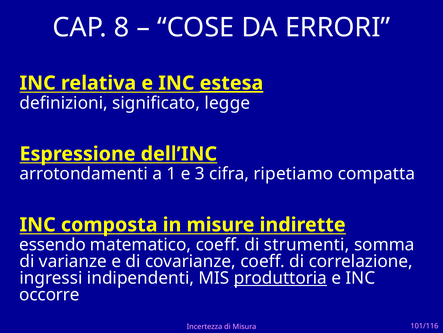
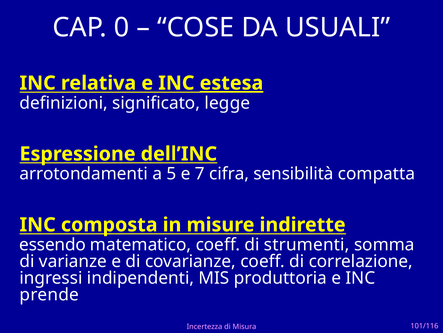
8: 8 -> 0
ERRORI: ERRORI -> USUALI
1: 1 -> 5
3: 3 -> 7
ripetiamo: ripetiamo -> sensibilità
produttoria underline: present -> none
occorre: occorre -> prende
